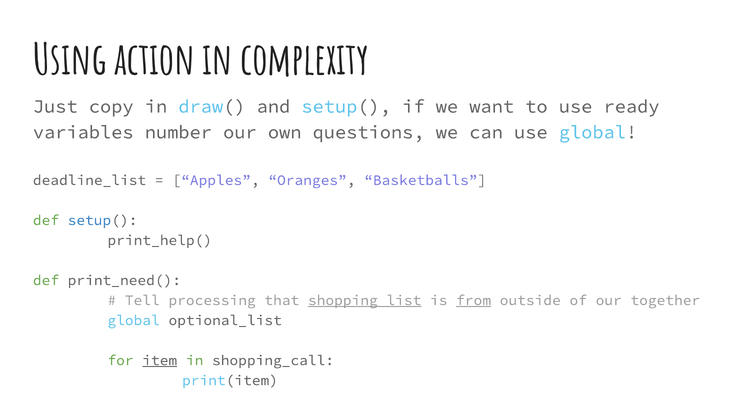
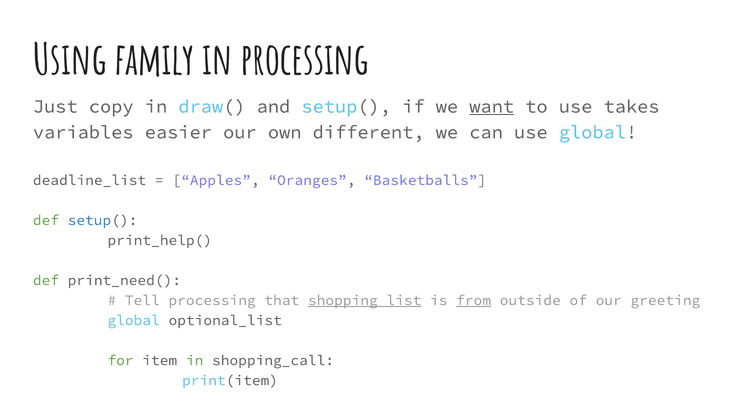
action: action -> family
in complexity: complexity -> processing
want underline: none -> present
ready: ready -> takes
number: number -> easier
questions: questions -> different
together: together -> greeting
item underline: present -> none
